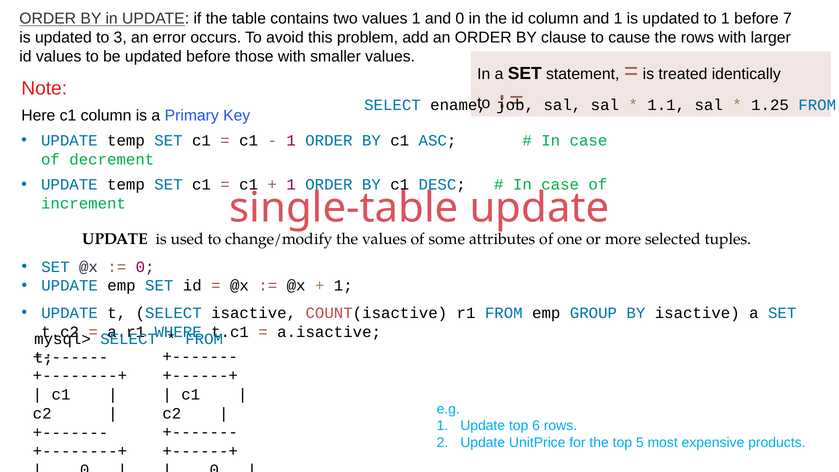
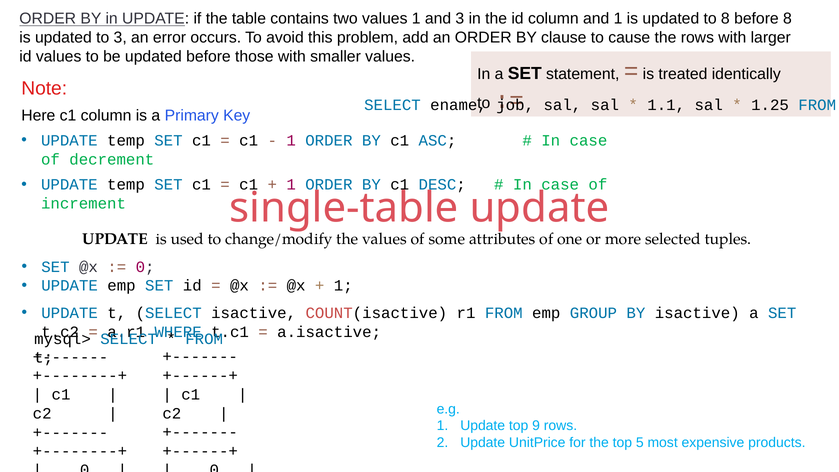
and 0: 0 -> 3
to 1: 1 -> 8
before 7: 7 -> 8
top 6: 6 -> 9
